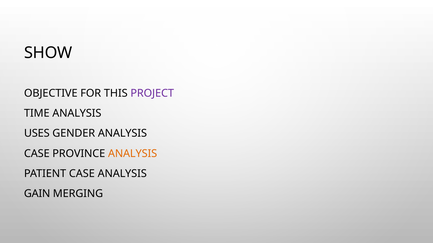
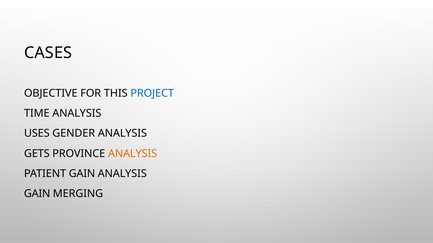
SHOW: SHOW -> CASES
PROJECT colour: purple -> blue
CASE at (37, 154): CASE -> GETS
PATIENT CASE: CASE -> GAIN
